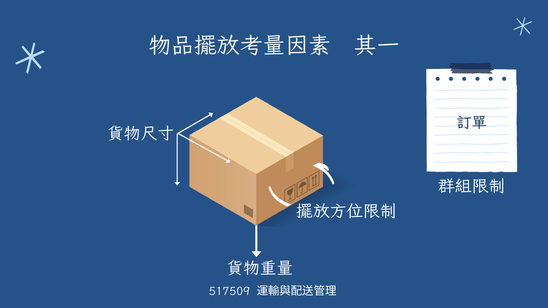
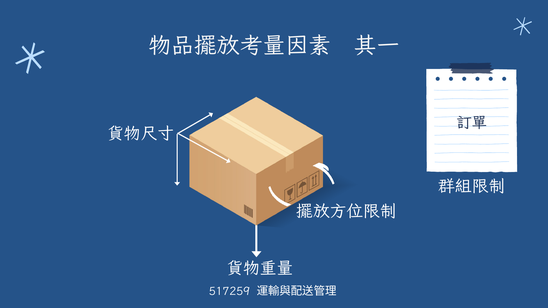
517509: 517509 -> 517259
